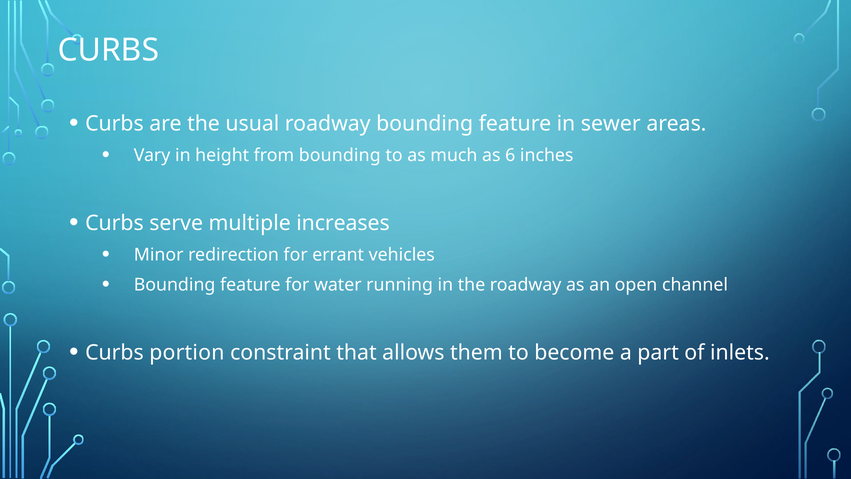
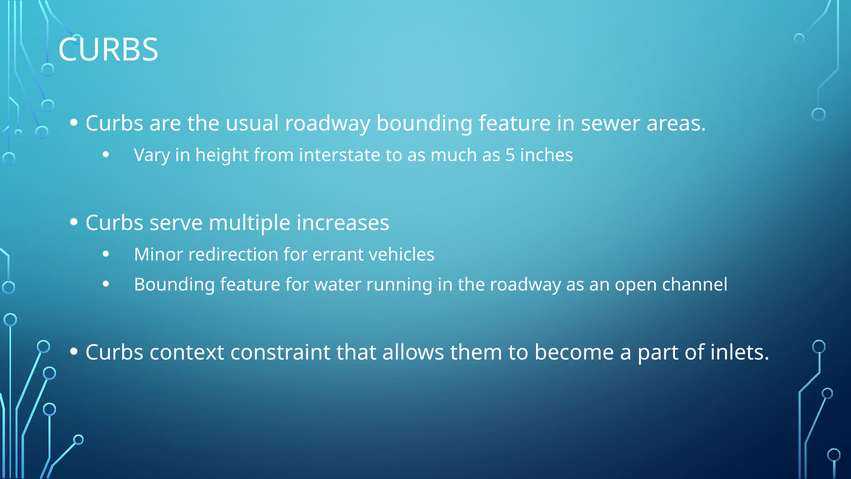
from bounding: bounding -> interstate
6: 6 -> 5
portion: portion -> context
